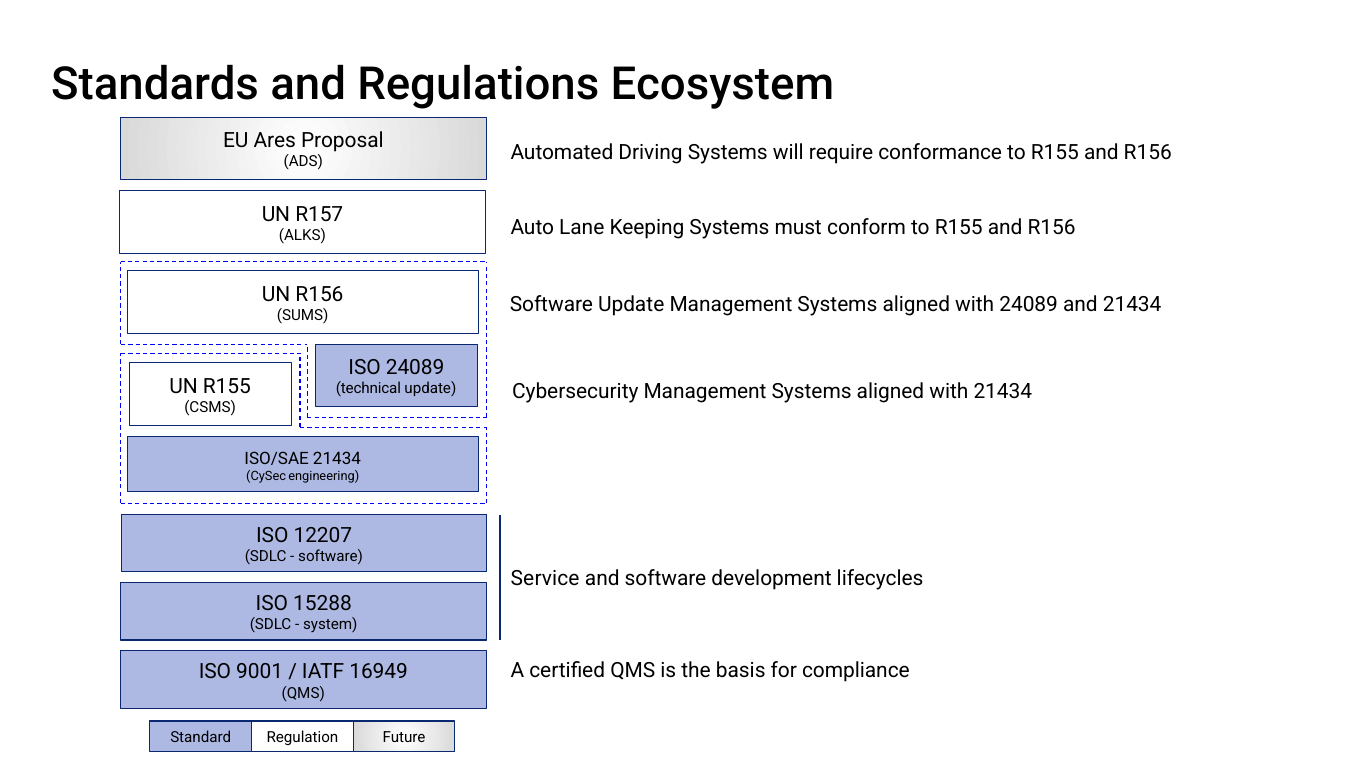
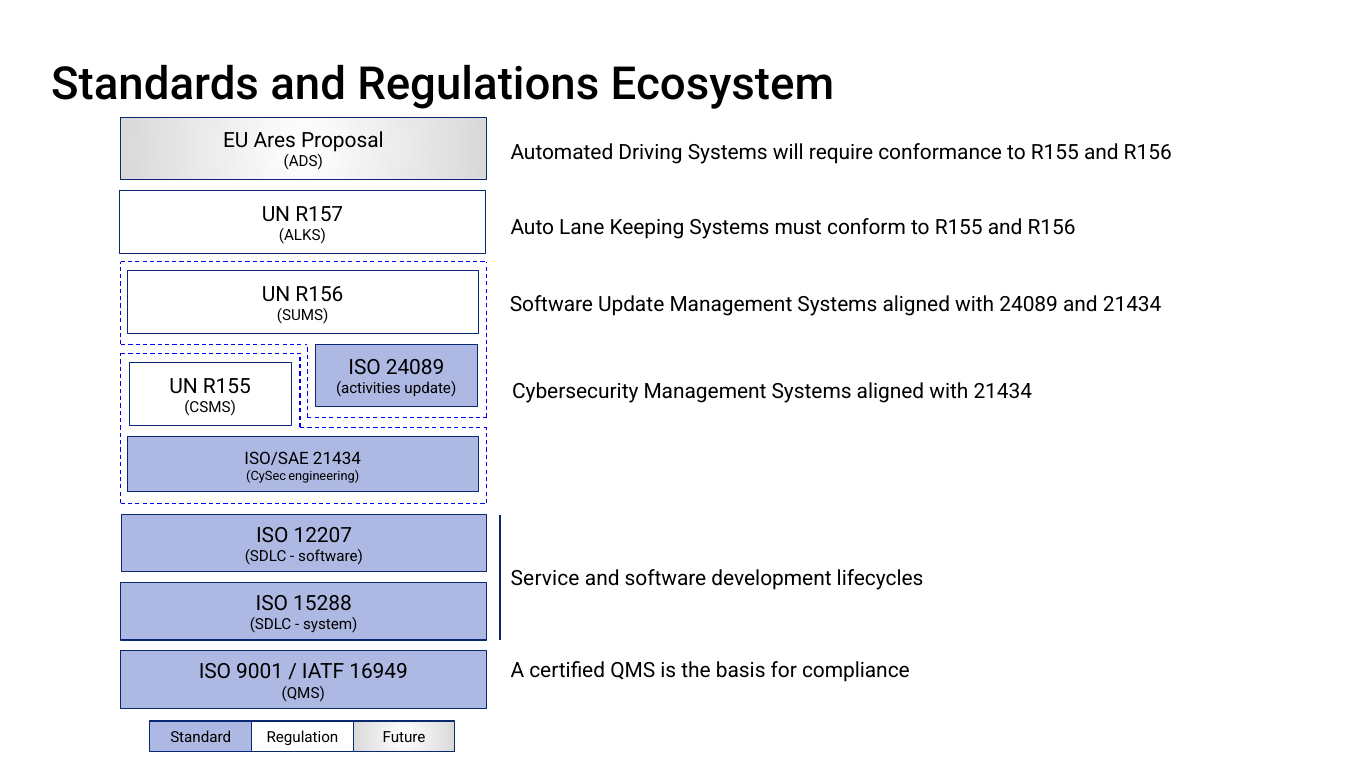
technical: technical -> activities
